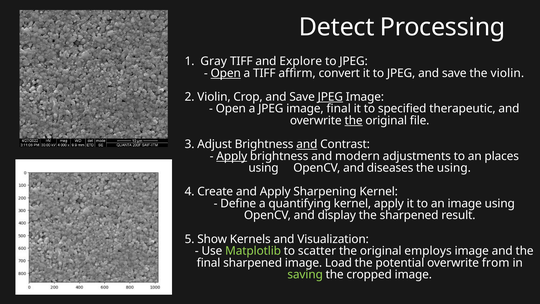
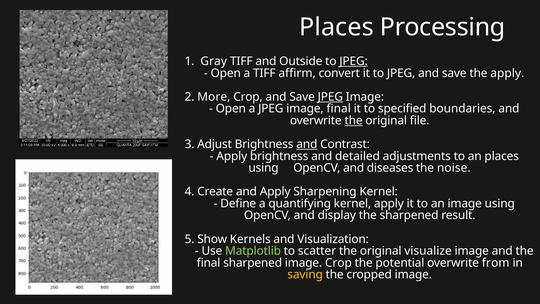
Detect at (337, 27): Detect -> Places
Explore: Explore -> Outside
JPEG at (354, 61) underline: none -> present
Open at (226, 73) underline: present -> none
the violin: violin -> apply
2 Violin: Violin -> More
therapeutic: therapeutic -> boundaries
Apply at (232, 156) underline: present -> none
modern: modern -> detailed
the using: using -> noise
employs: employs -> visualize
image Load: Load -> Crop
saving colour: light green -> yellow
